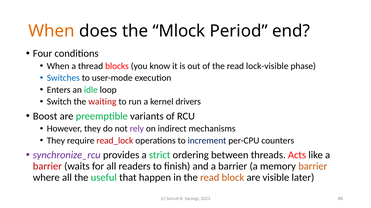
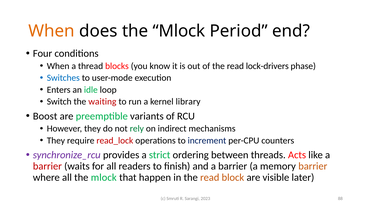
lock-visible: lock-visible -> lock-drivers
drivers: drivers -> library
rely colour: purple -> green
all the useful: useful -> mlock
